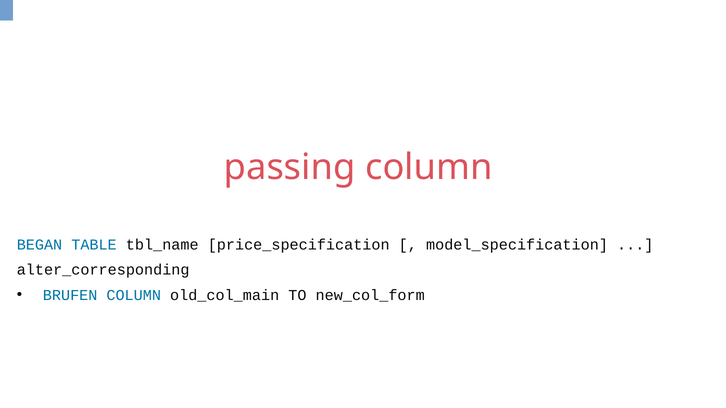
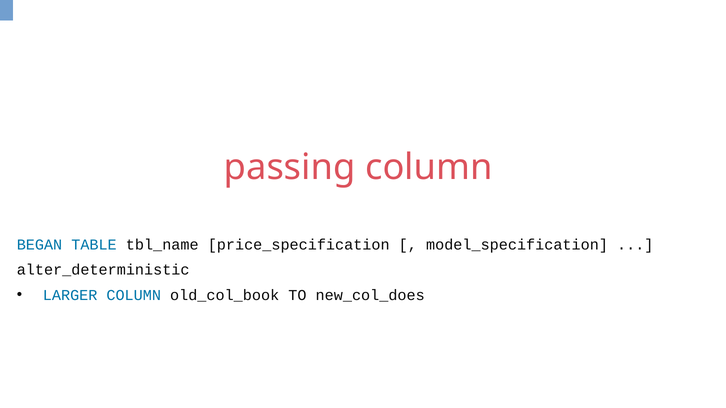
alter_corresponding: alter_corresponding -> alter_deterministic
BRUFEN: BRUFEN -> LARGER
old_col_main: old_col_main -> old_col_book
new_col_form: new_col_form -> new_col_does
